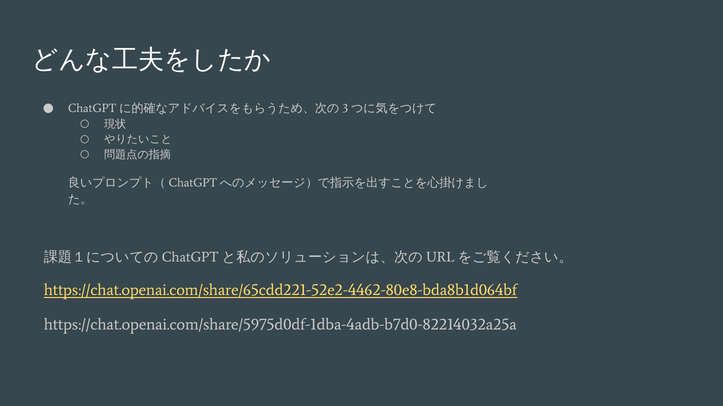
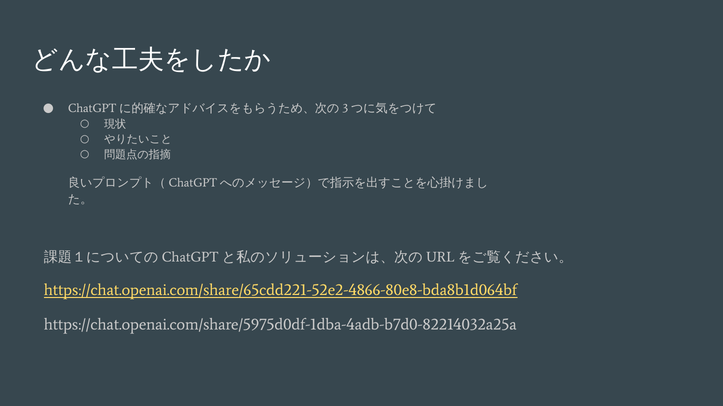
https://chat.openai.com/share/65cdd221-52e2-4462-80e8-bda8b1d064bf: https://chat.openai.com/share/65cdd221-52e2-4462-80e8-bda8b1d064bf -> https://chat.openai.com/share/65cdd221-52e2-4866-80e8-bda8b1d064bf
